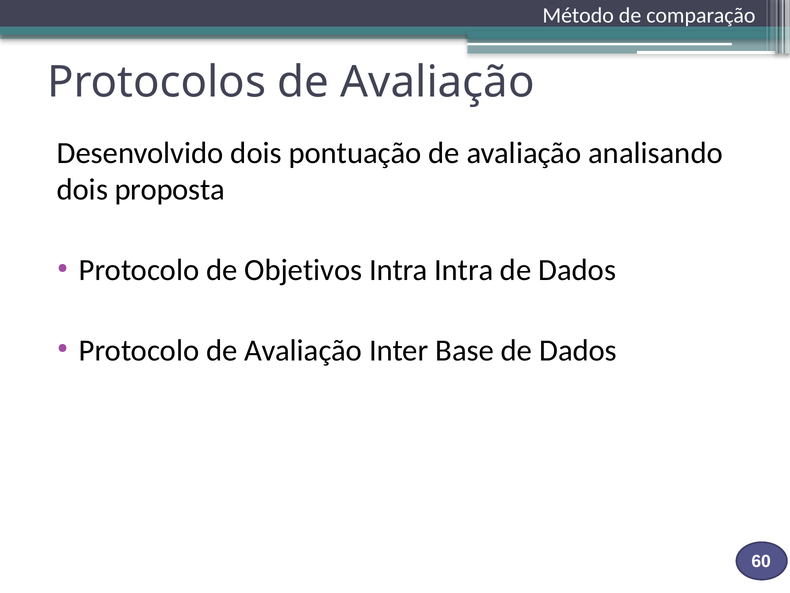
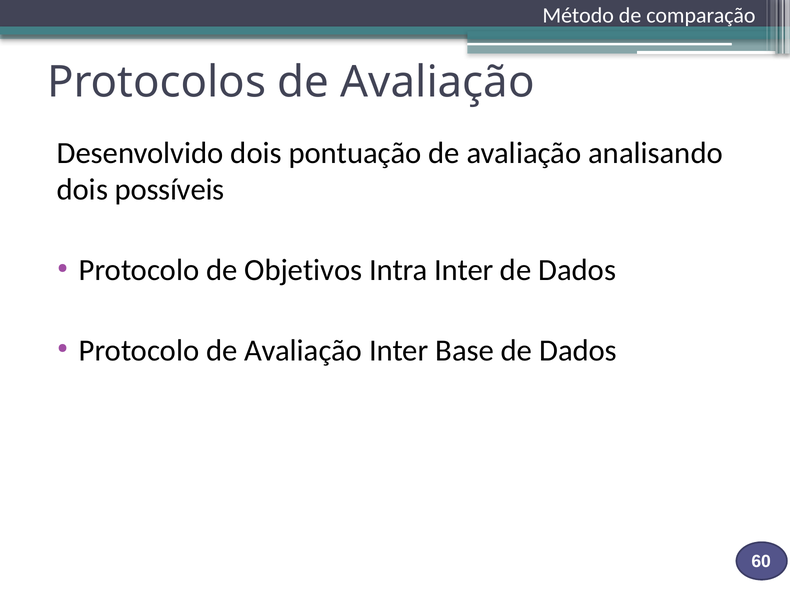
proposta: proposta -> possíveis
Intra Intra: Intra -> Inter
